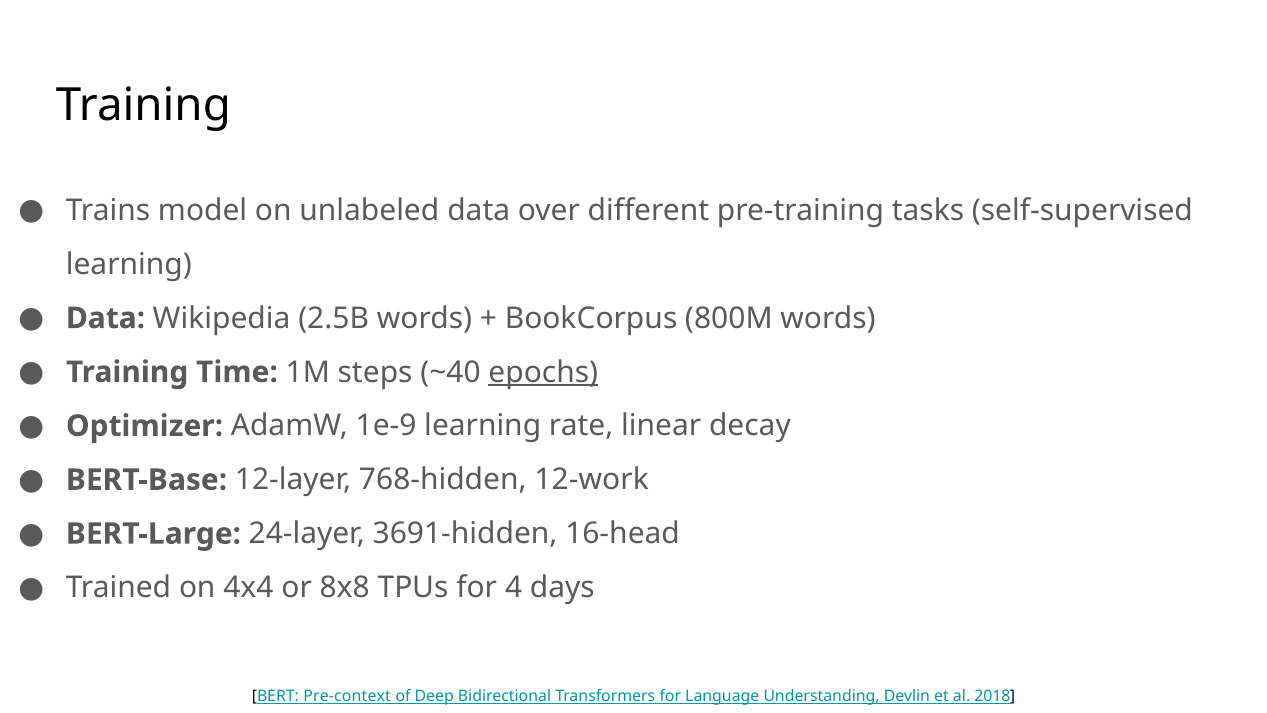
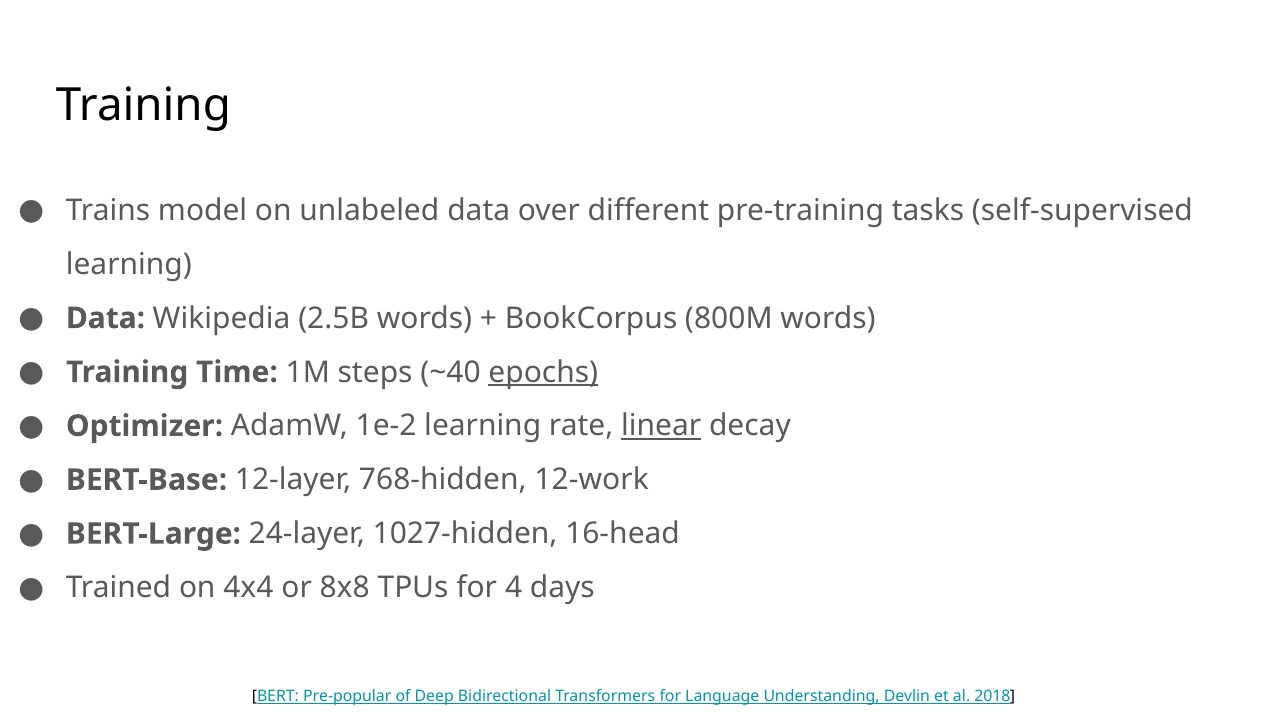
1e-9: 1e-9 -> 1e-2
linear underline: none -> present
3691-hidden: 3691-hidden -> 1027-hidden
Pre-context: Pre-context -> Pre-popular
